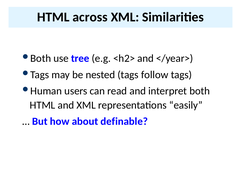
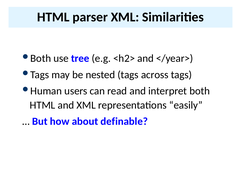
across: across -> parser
follow: follow -> across
